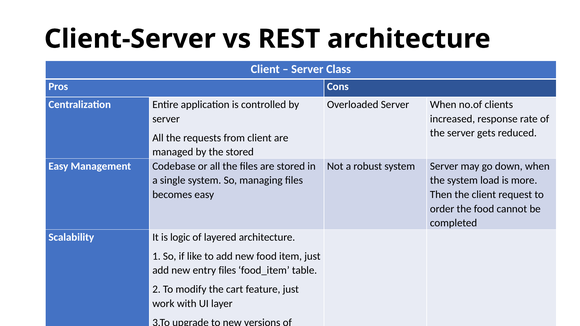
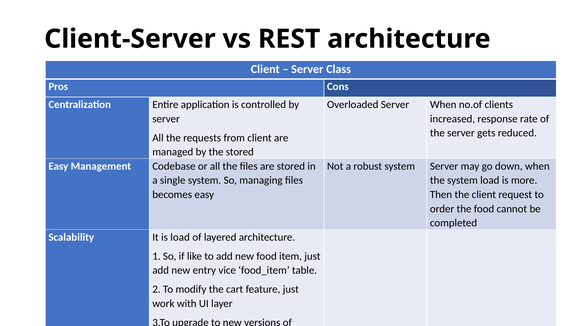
is logic: logic -> load
entry files: files -> vice
